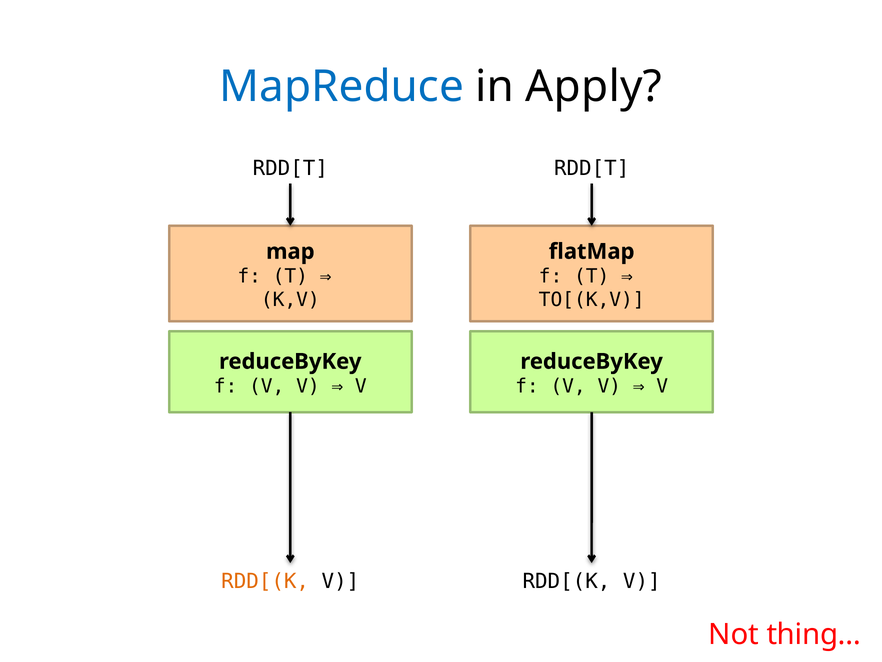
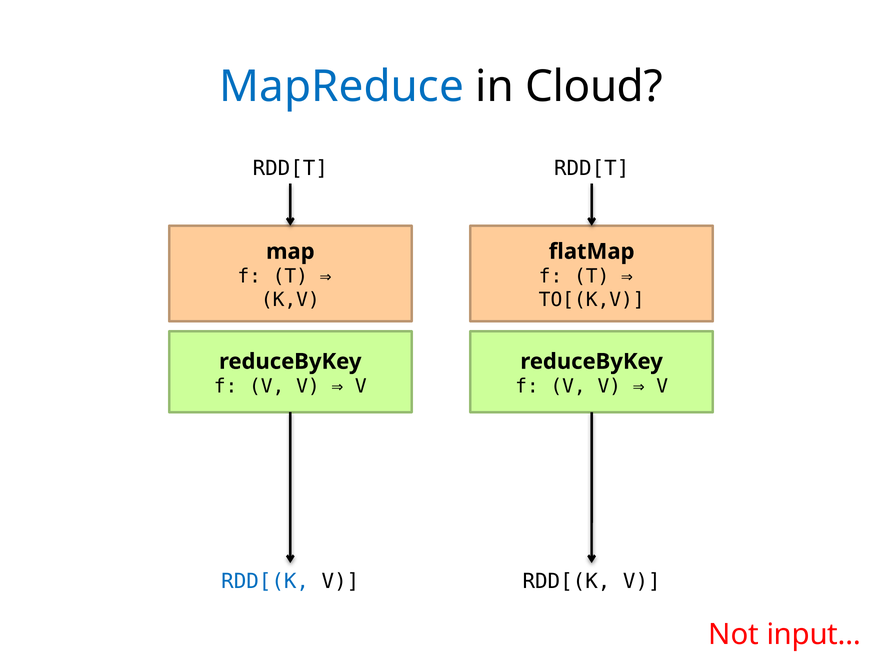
Apply: Apply -> Cloud
RDD[(K at (265, 581) colour: orange -> blue
thing…: thing… -> input…
